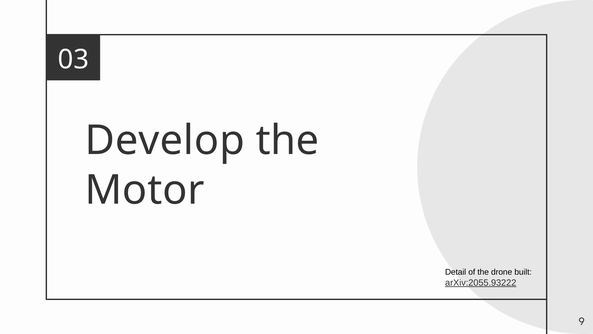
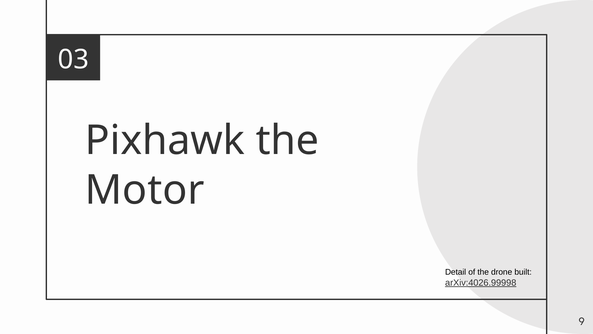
Develop: Develop -> Pixhawk
arXiv:2055.93222: arXiv:2055.93222 -> arXiv:4026.99998
